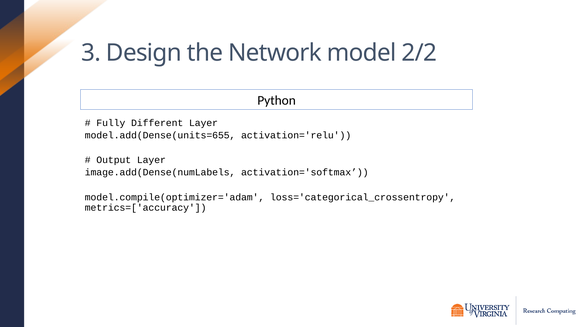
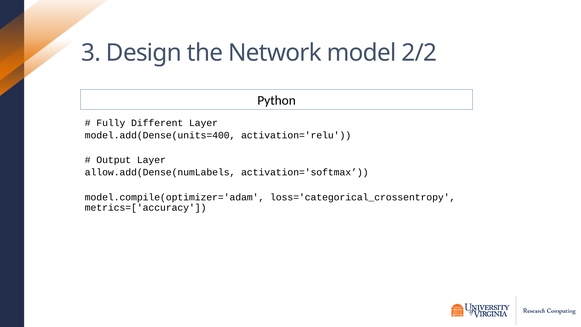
model.add(Dense(units=655: model.add(Dense(units=655 -> model.add(Dense(units=400
image.add(Dense(numLabels: image.add(Dense(numLabels -> allow.add(Dense(numLabels
